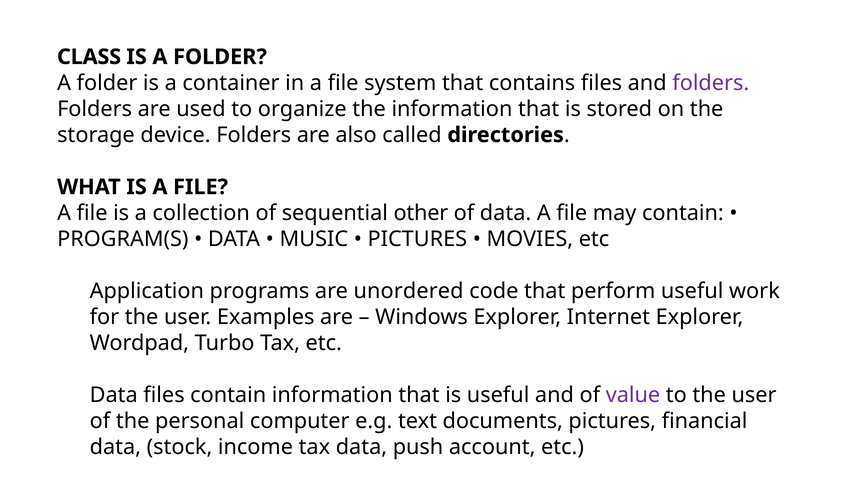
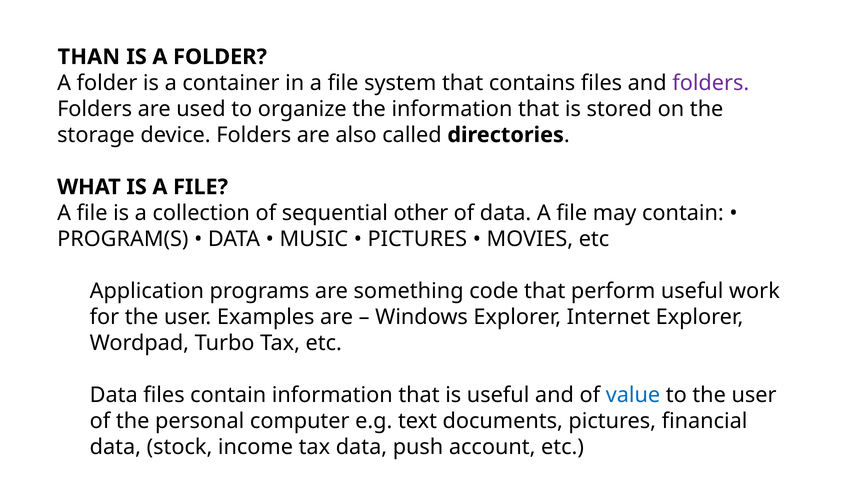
CLASS: CLASS -> THAN
unordered: unordered -> something
value colour: purple -> blue
